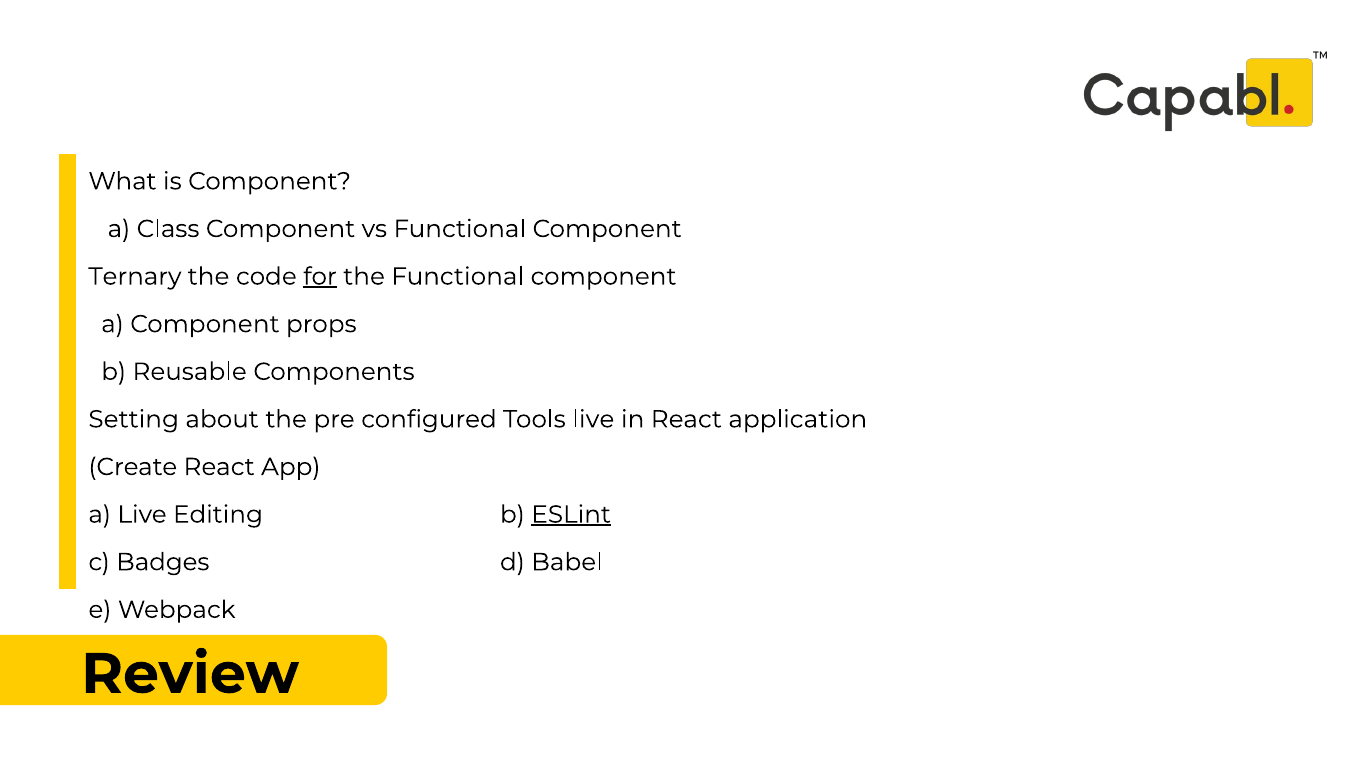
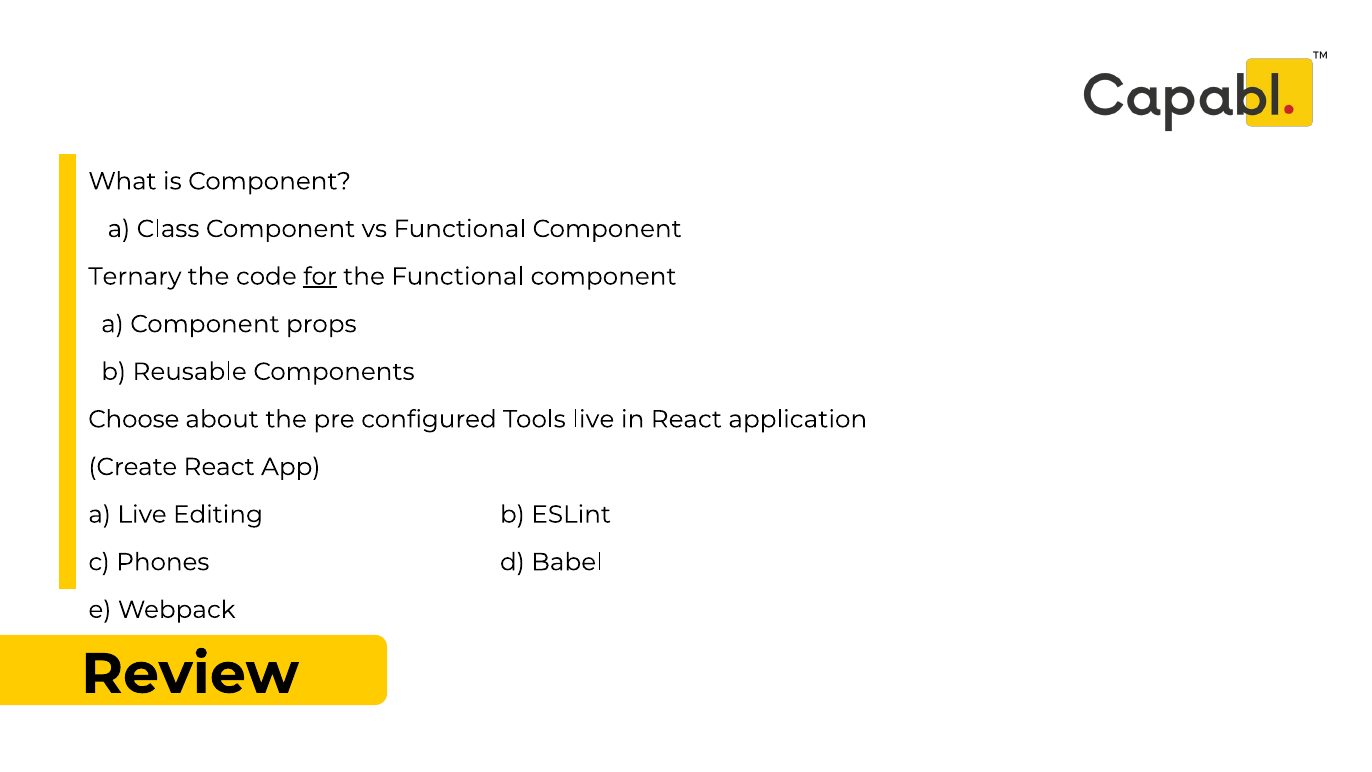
Setting: Setting -> Choose
ESLint underline: present -> none
Badges: Badges -> Phones
